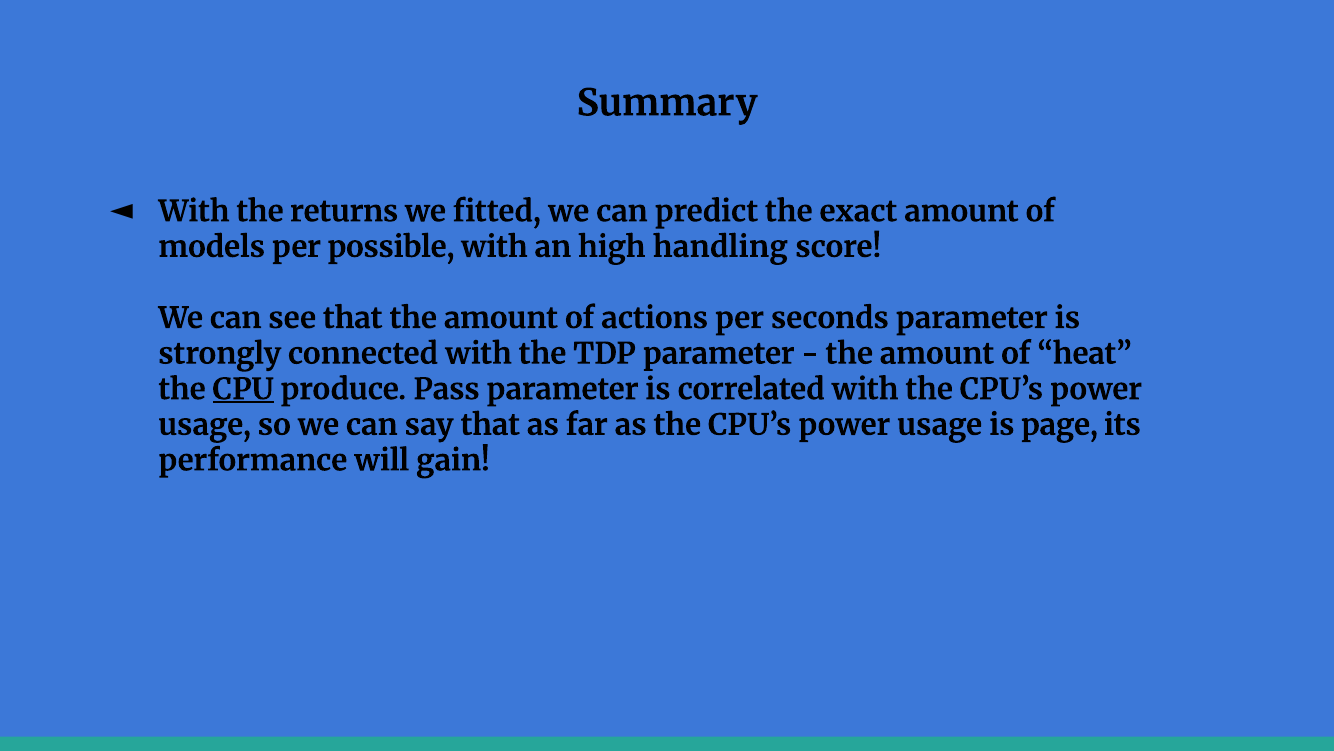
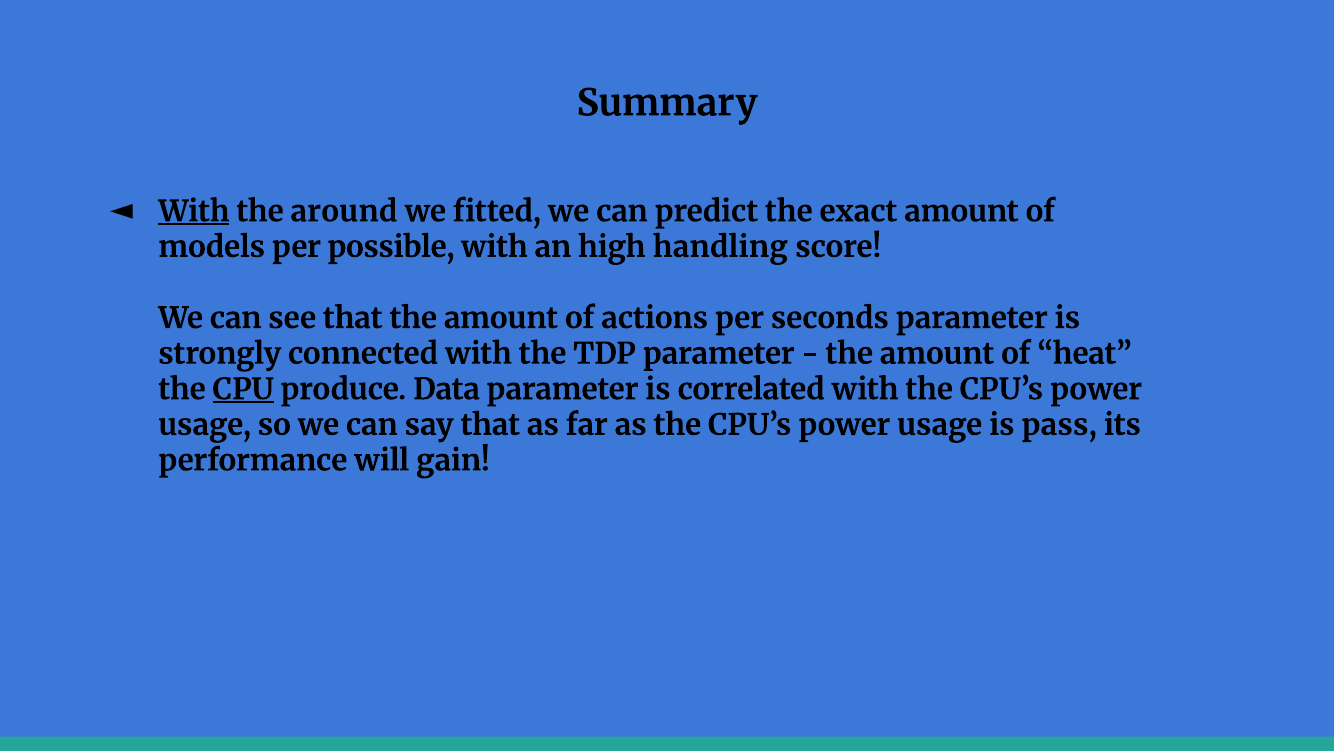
With at (194, 211) underline: none -> present
returns: returns -> around
Pass: Pass -> Data
page: page -> pass
